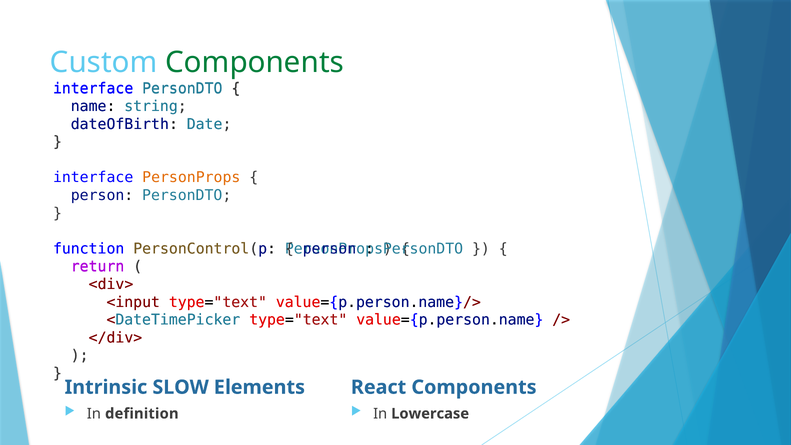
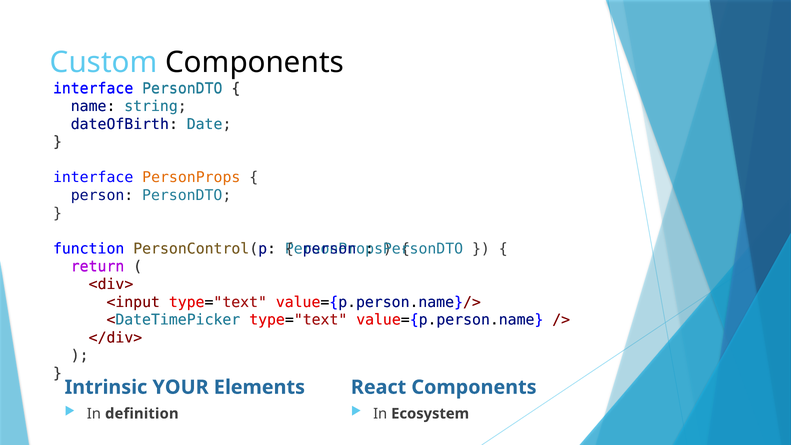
Components at (255, 62) colour: green -> black
SLOW: SLOW -> YOUR
Lowercase: Lowercase -> Ecosystem
